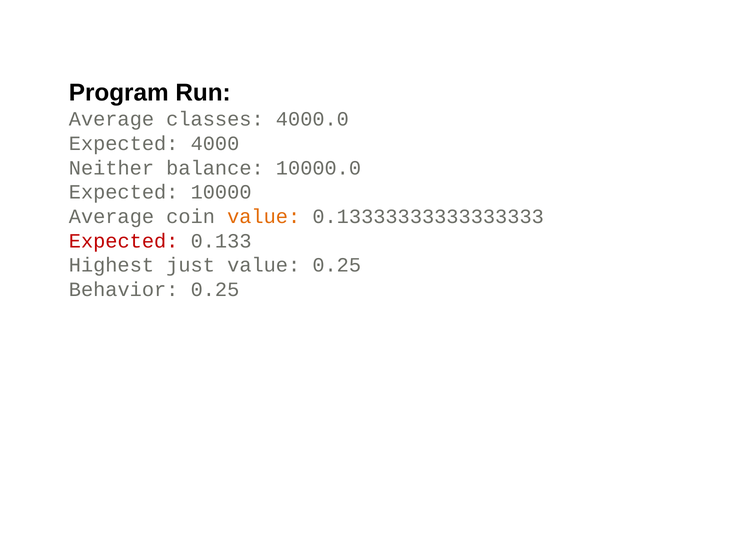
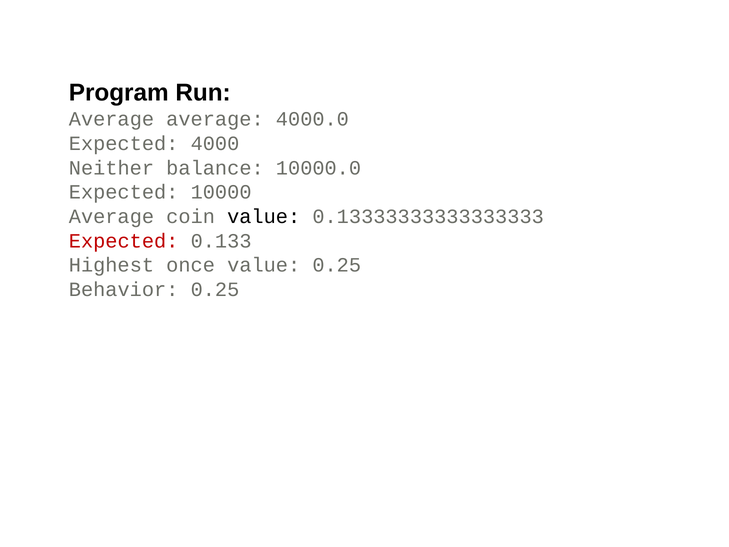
Average classes: classes -> average
value at (264, 216) colour: orange -> black
just: just -> once
